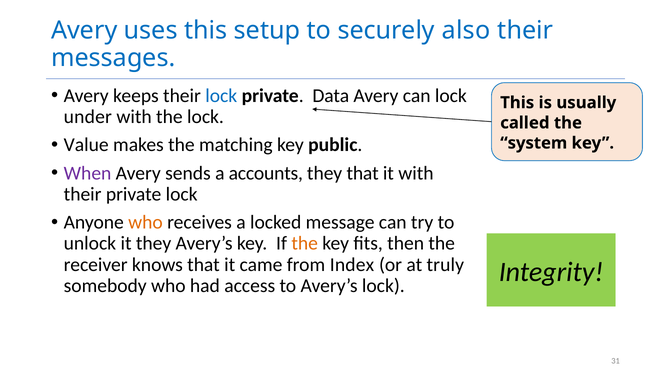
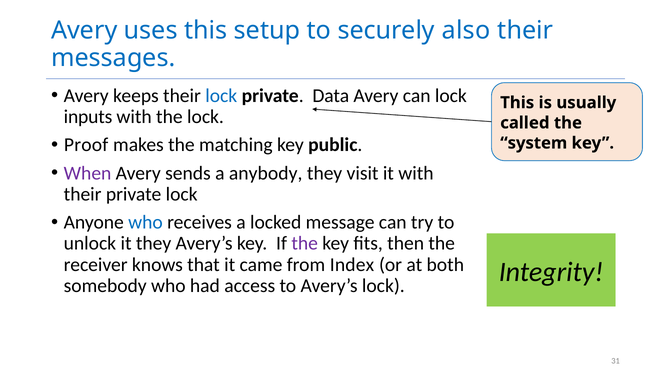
under: under -> inputs
Value: Value -> Proof
accounts: accounts -> anybody
they that: that -> visit
who at (145, 222) colour: orange -> blue
the at (305, 243) colour: orange -> purple
truly: truly -> both
